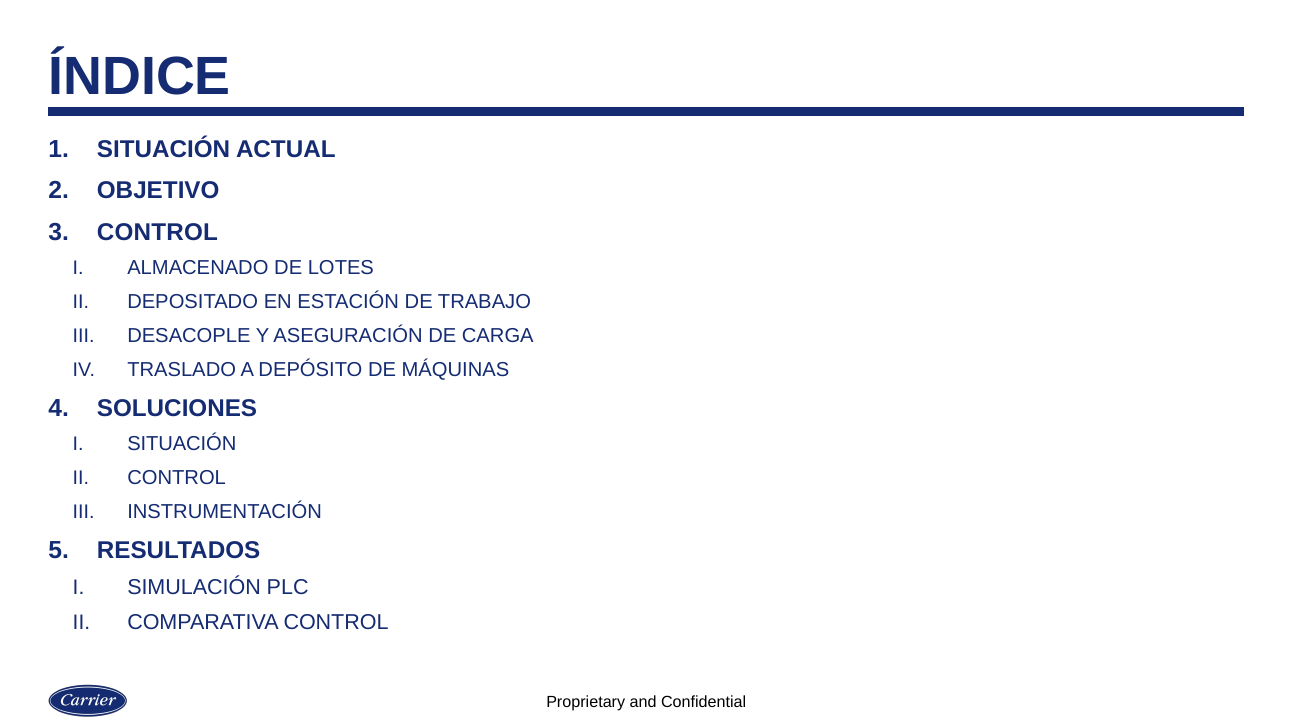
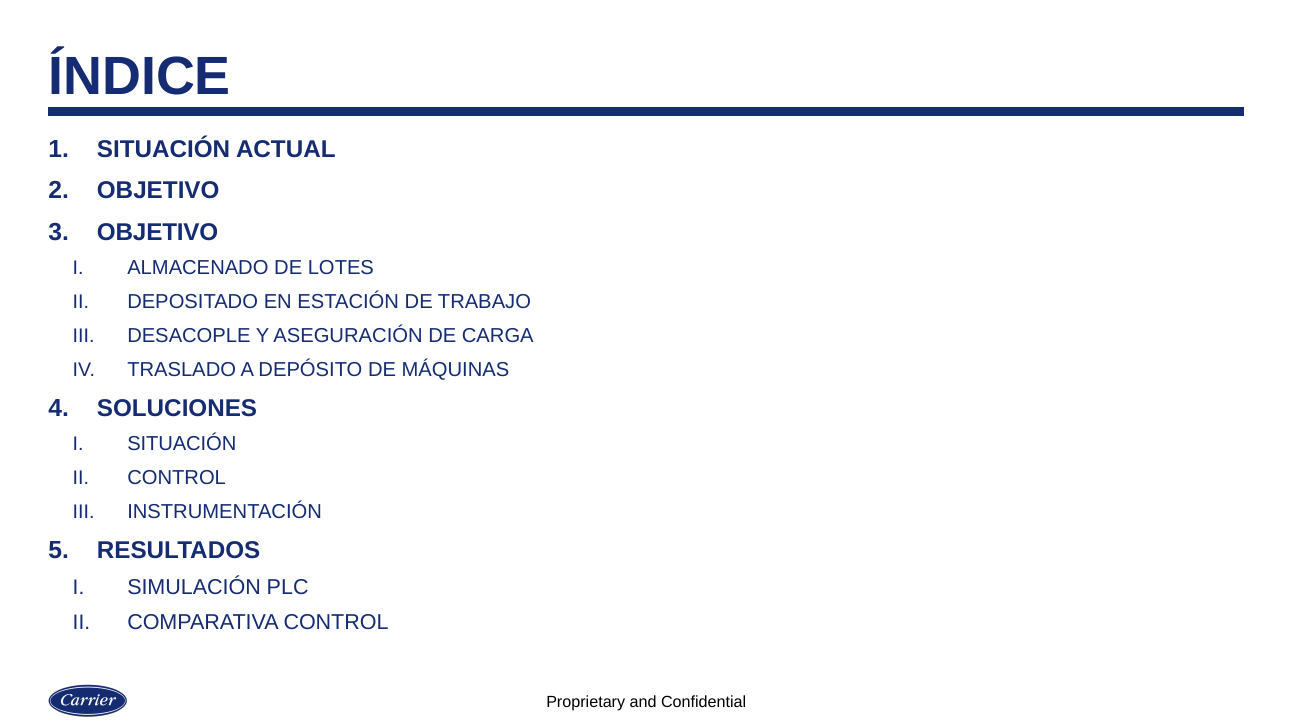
CONTROL at (157, 232): CONTROL -> OBJETIVO
